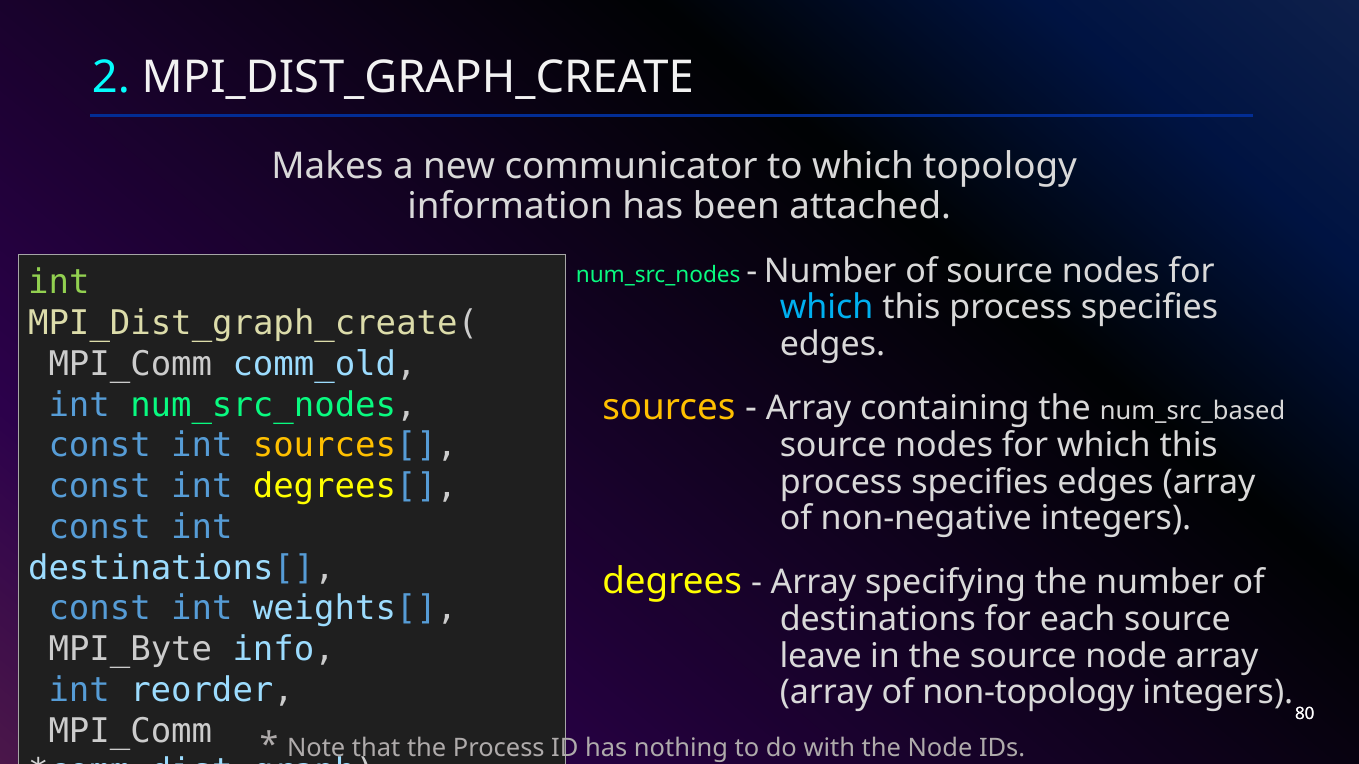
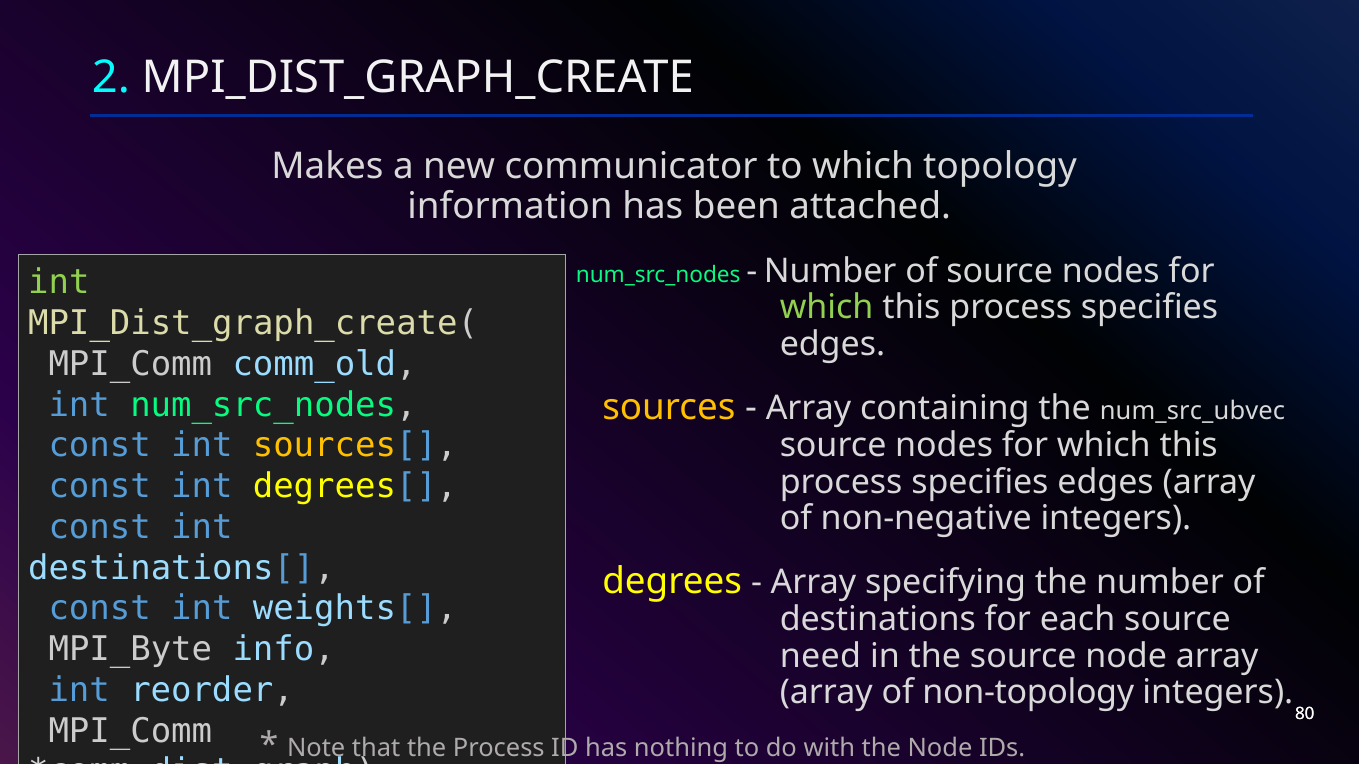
which at (827, 308) colour: light blue -> light green
num_src_based: num_src_based -> num_src_ubvec
leave: leave -> need
